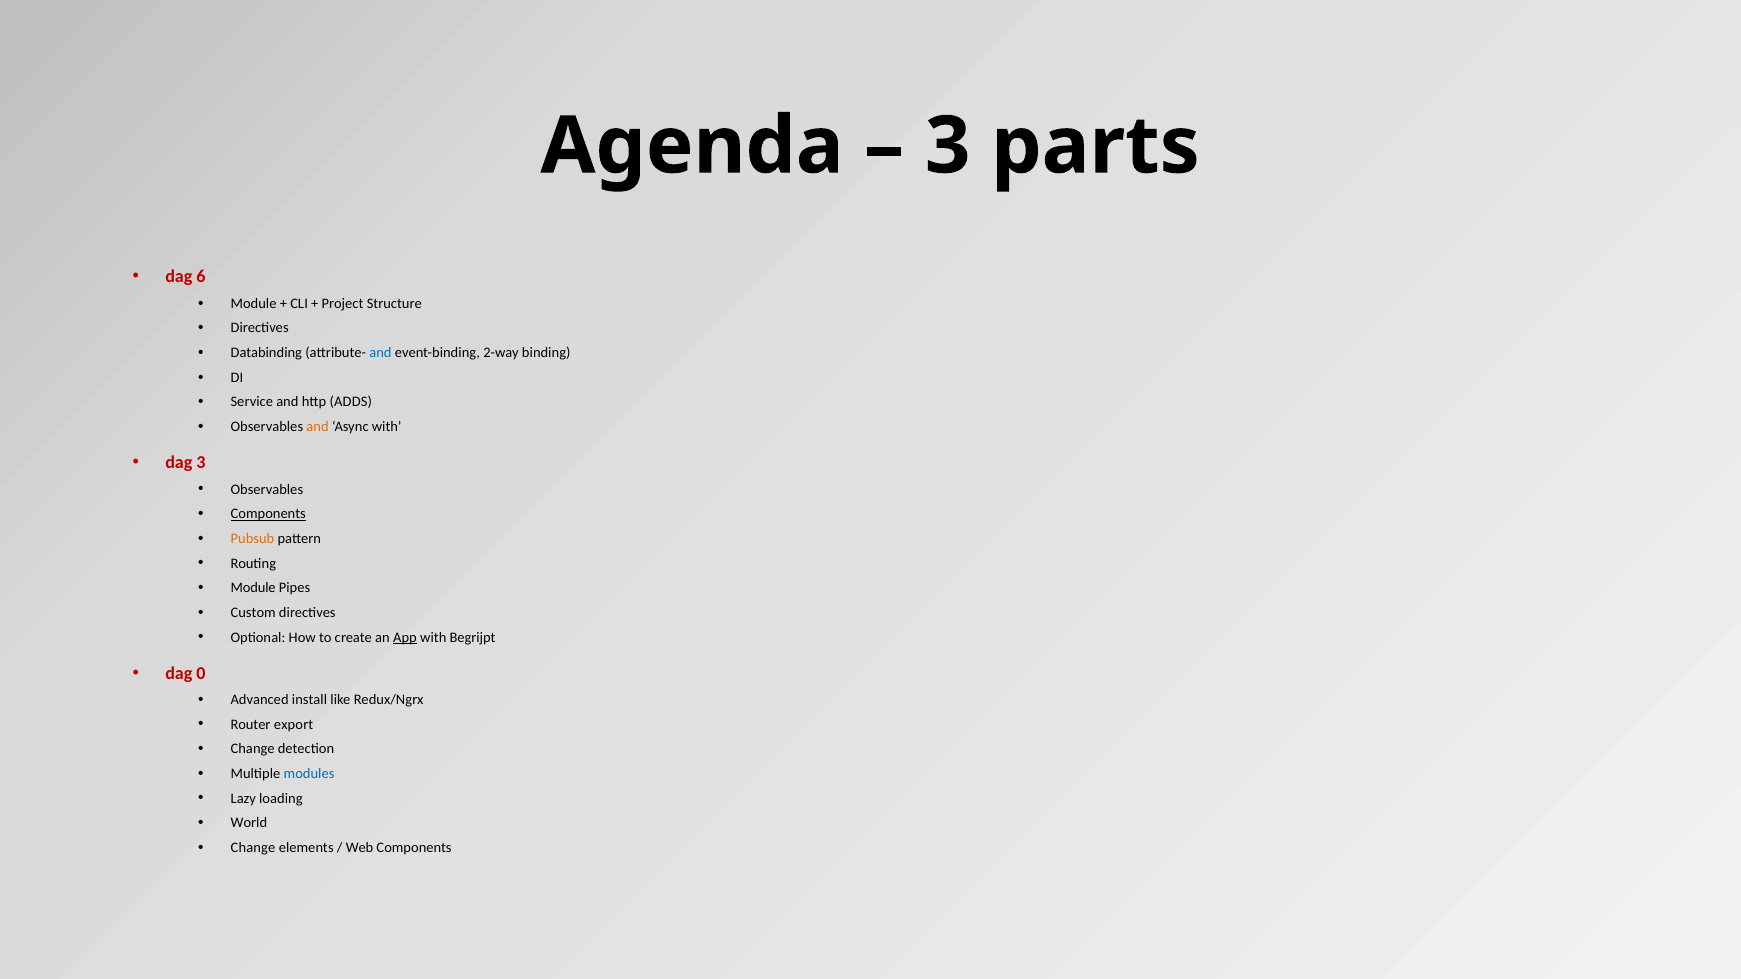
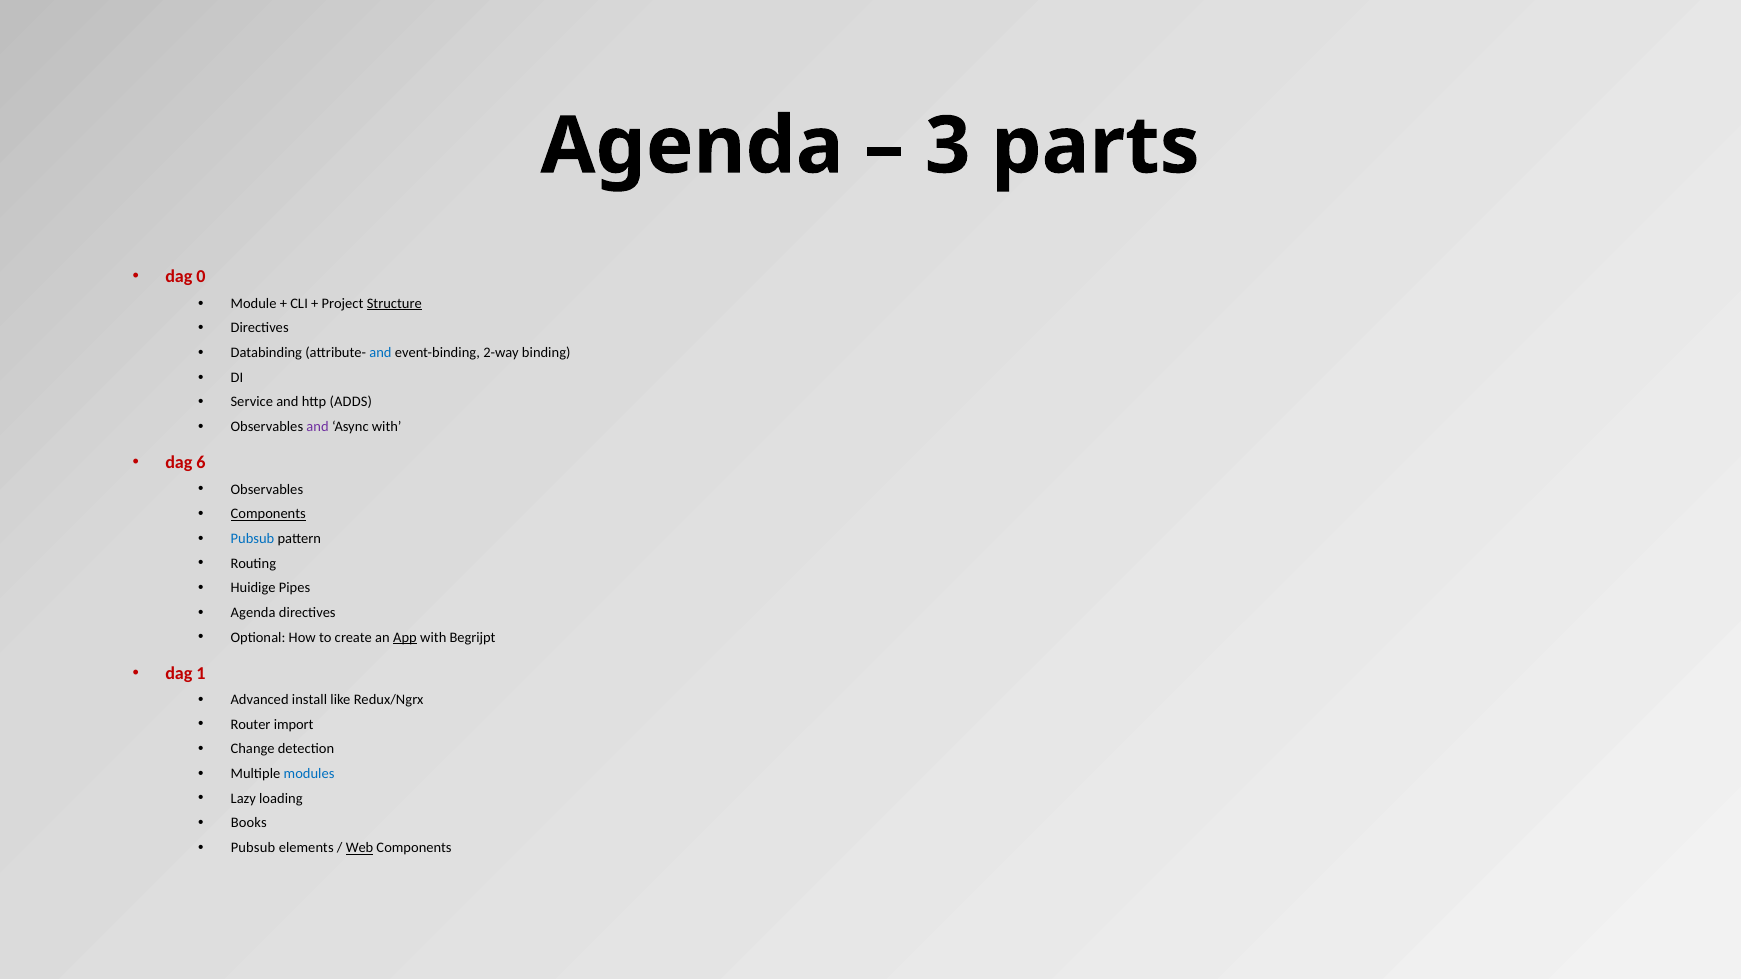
6: 6 -> 0
Structure underline: none -> present
and at (318, 427) colour: orange -> purple
dag 3: 3 -> 6
Pubsub at (253, 539) colour: orange -> blue
Module at (253, 588): Module -> Huidige
Custom at (253, 613): Custom -> Agenda
0: 0 -> 1
export: export -> import
World: World -> Books
Change at (253, 848): Change -> Pubsub
Web underline: none -> present
